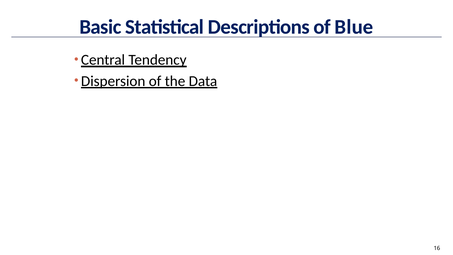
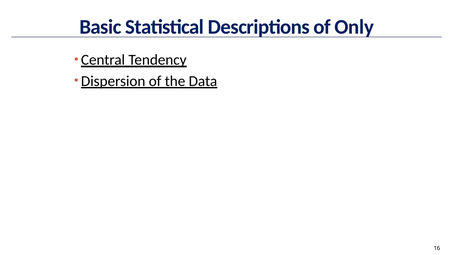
Blue: Blue -> Only
